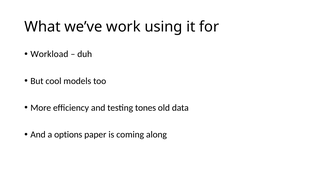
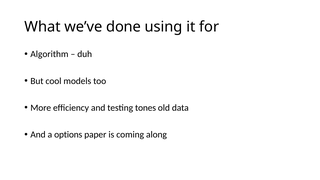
work: work -> done
Workload: Workload -> Algorithm
